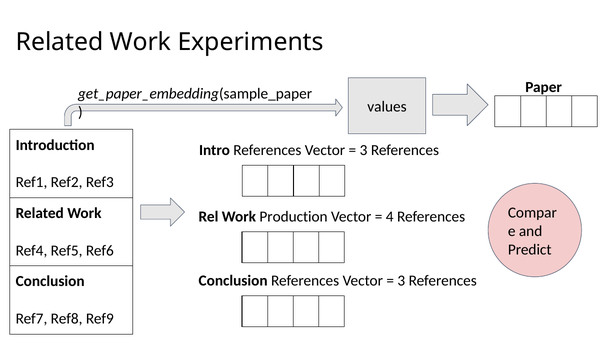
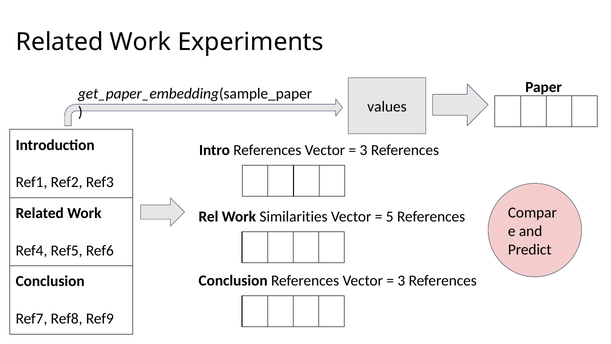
Production: Production -> Similarities
4: 4 -> 5
